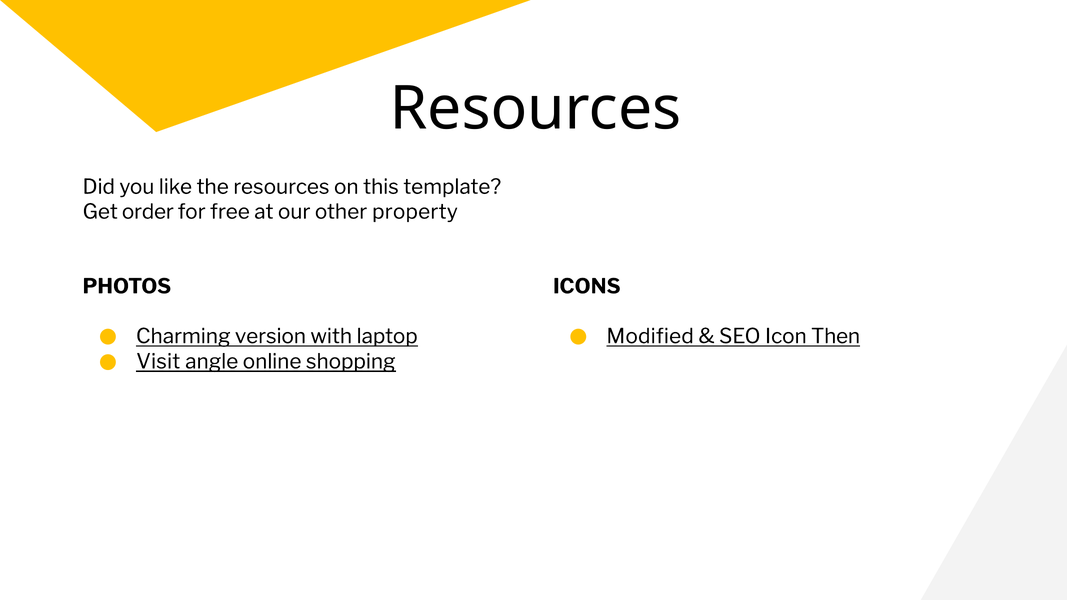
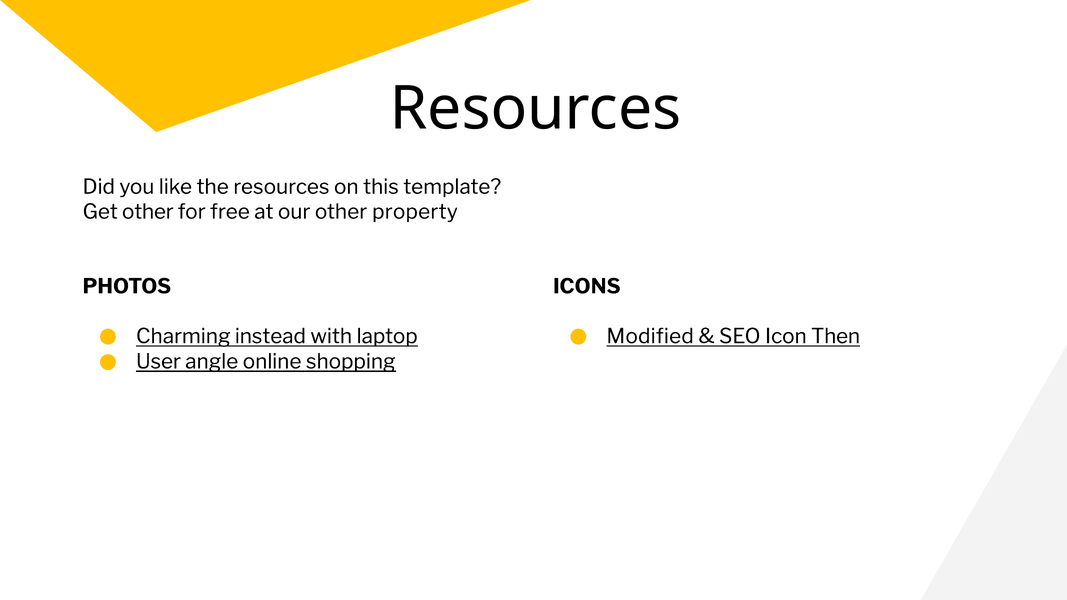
Get order: order -> other
version: version -> instead
Visit: Visit -> User
